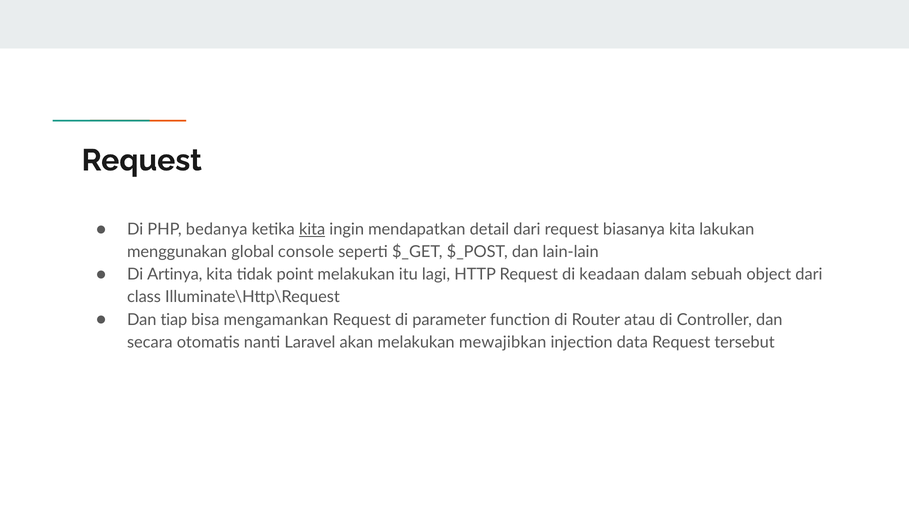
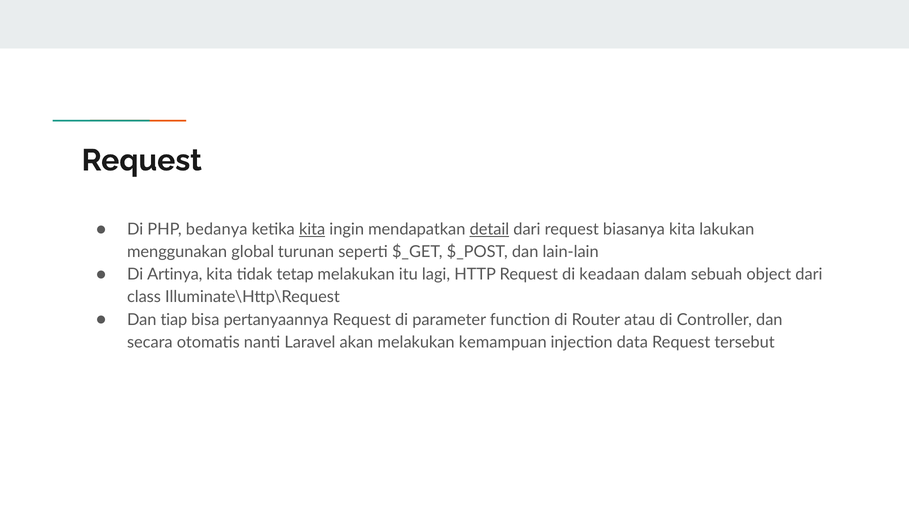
detail underline: none -> present
console: console -> turunan
point: point -> tetap
mengamankan: mengamankan -> pertanyaannya
mewajibkan: mewajibkan -> kemampuan
